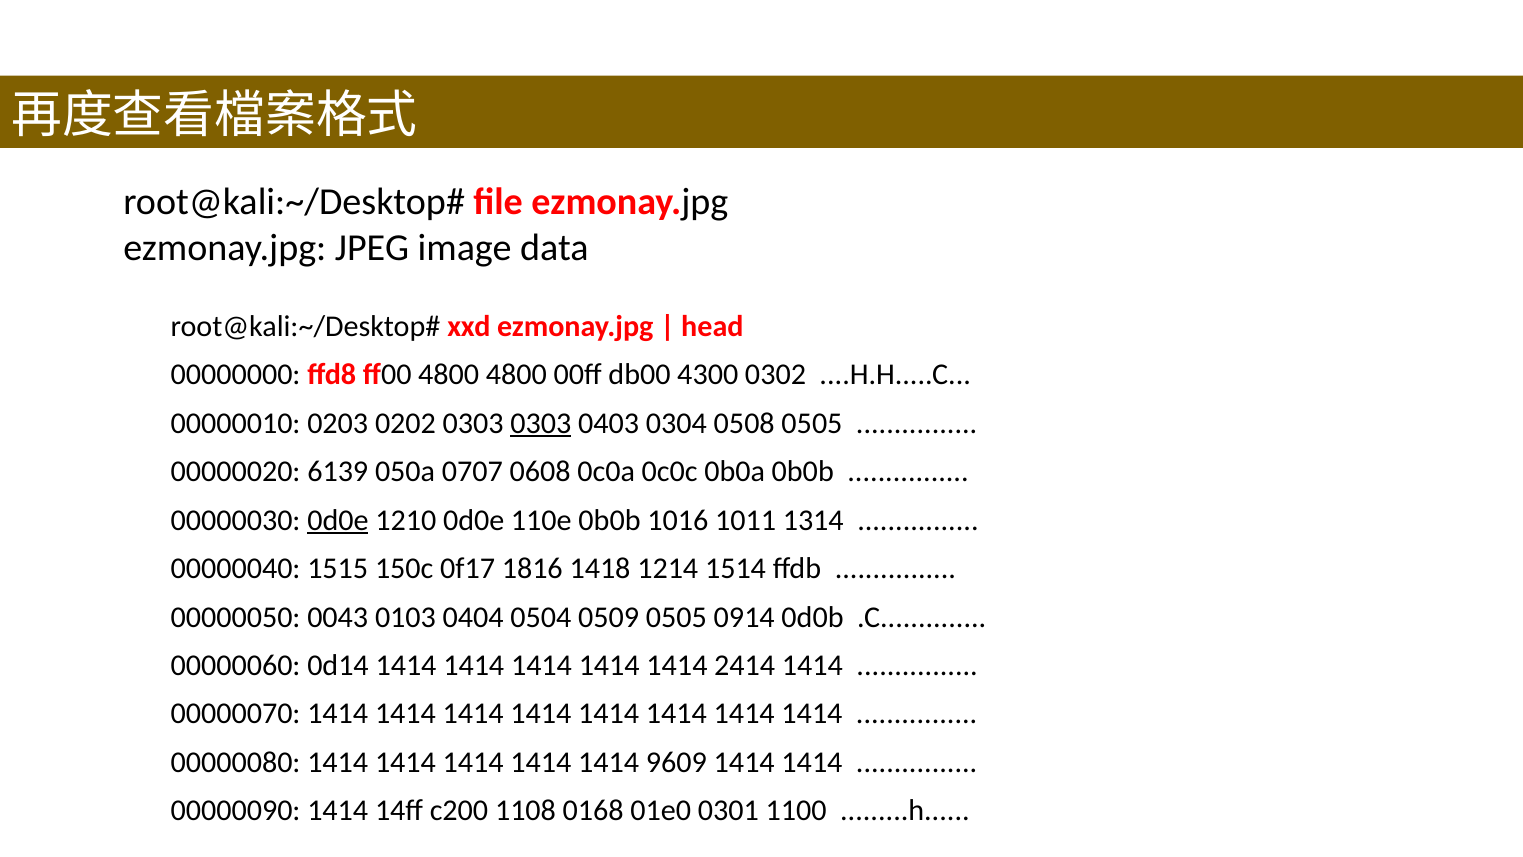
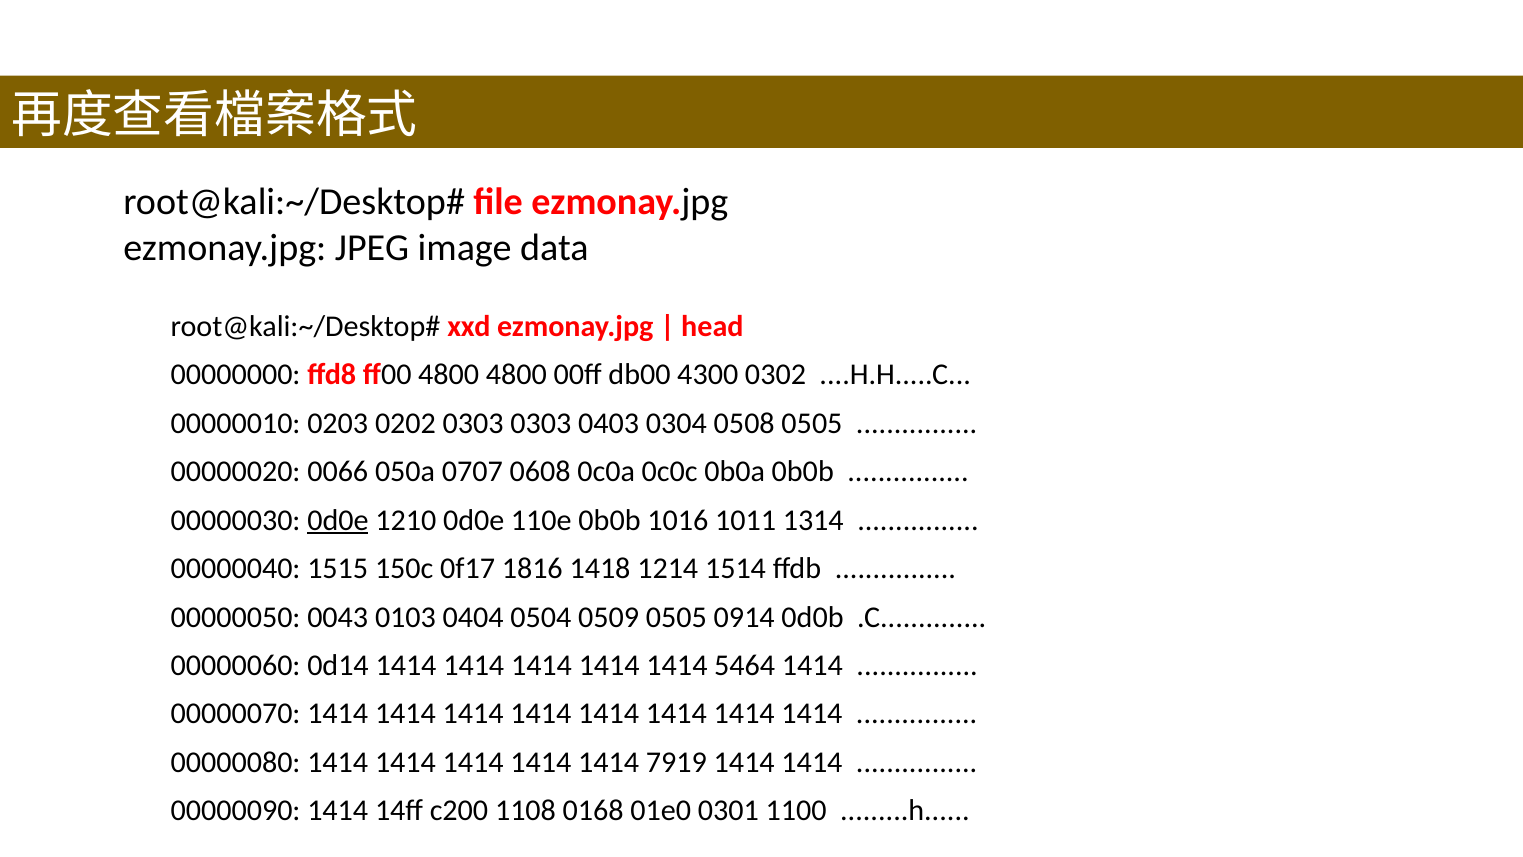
0303 at (541, 423) underline: present -> none
6139: 6139 -> 0066
2414: 2414 -> 5464
9609: 9609 -> 7919
